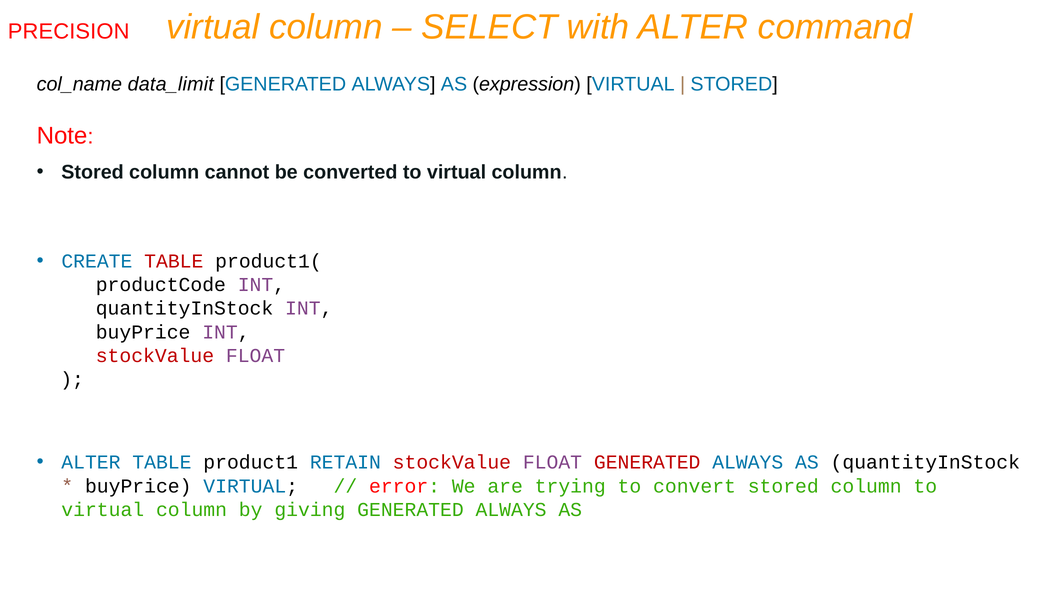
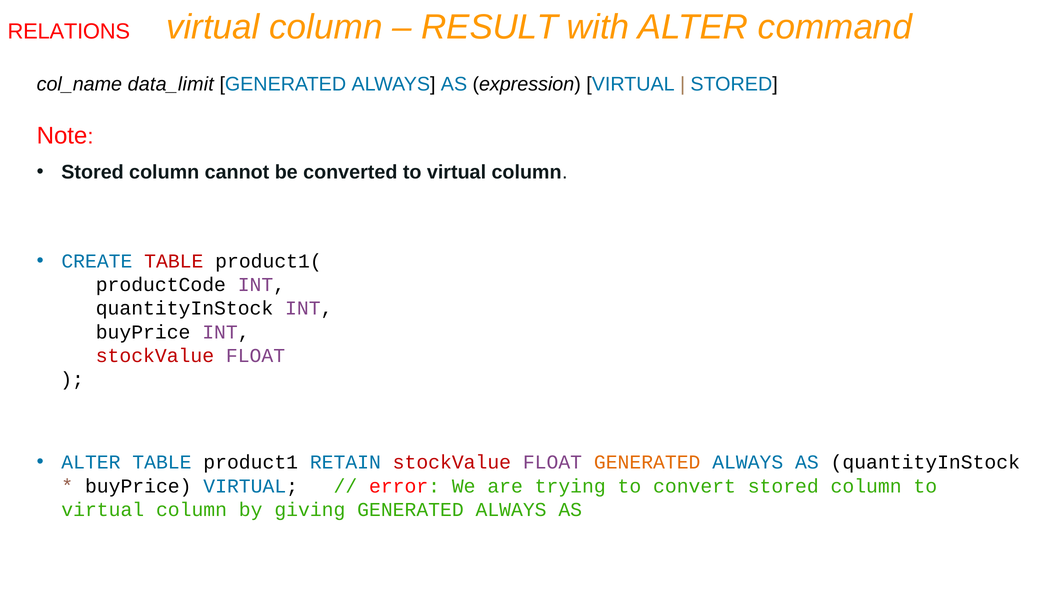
SELECT: SELECT -> RESULT
PRECISION: PRECISION -> RELATIONS
GENERATED at (647, 462) colour: red -> orange
